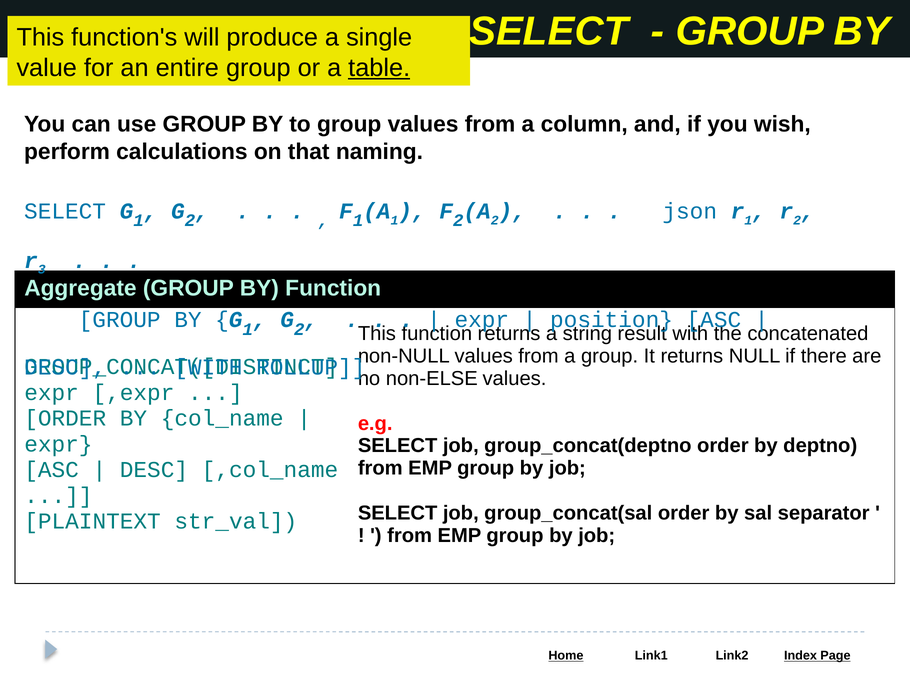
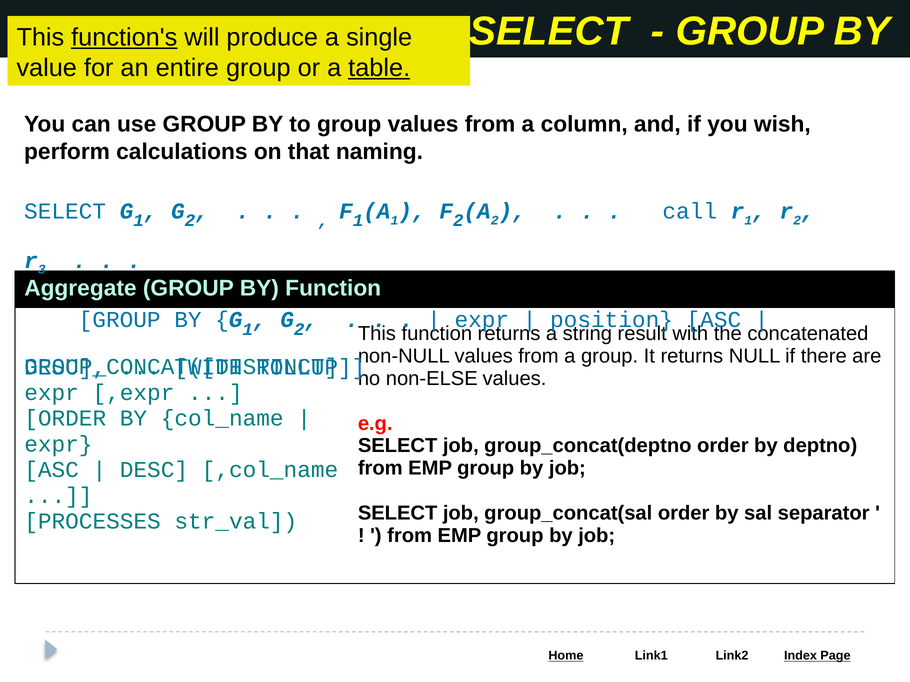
function's underline: none -> present
json: json -> call
PLAINTEXT: PLAINTEXT -> PROCESSES
